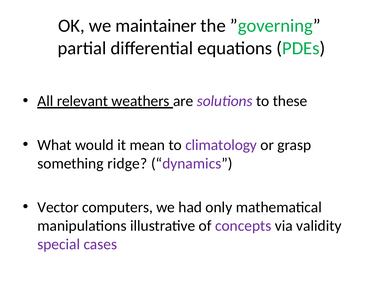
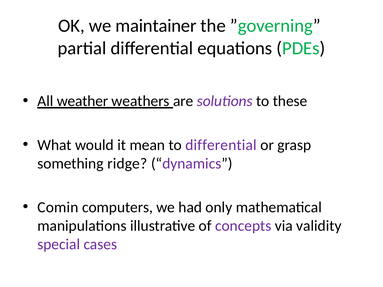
relevant: relevant -> weather
to climatology: climatology -> differential
Vector: Vector -> Comin
